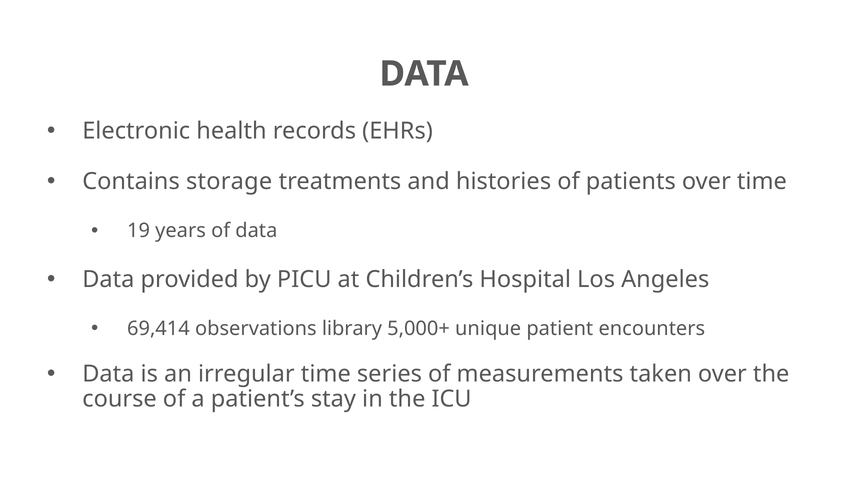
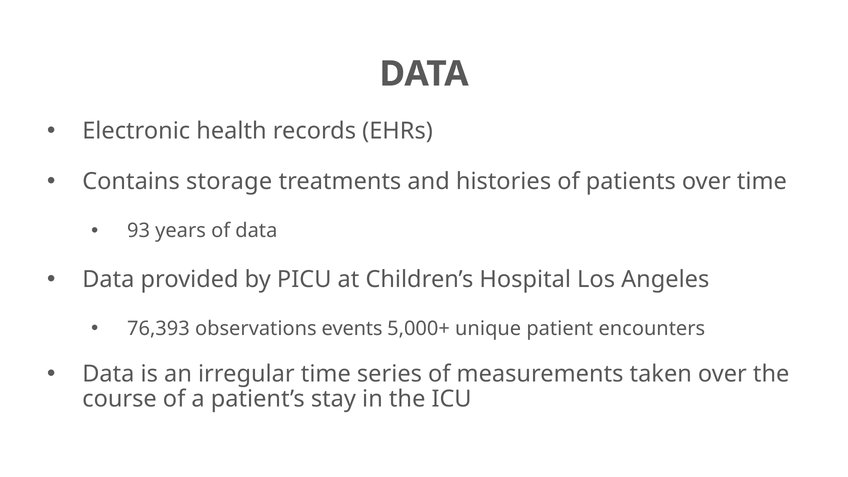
19: 19 -> 93
69,414: 69,414 -> 76,393
library: library -> events
